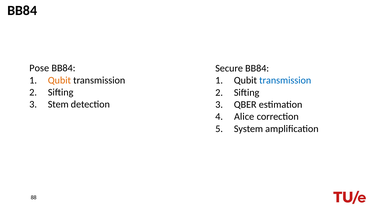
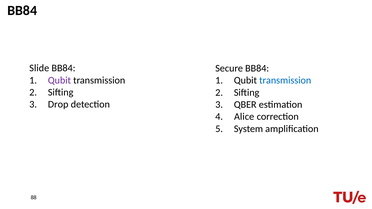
Pose: Pose -> Slide
Qubit at (59, 80) colour: orange -> purple
Stem: Stem -> Drop
